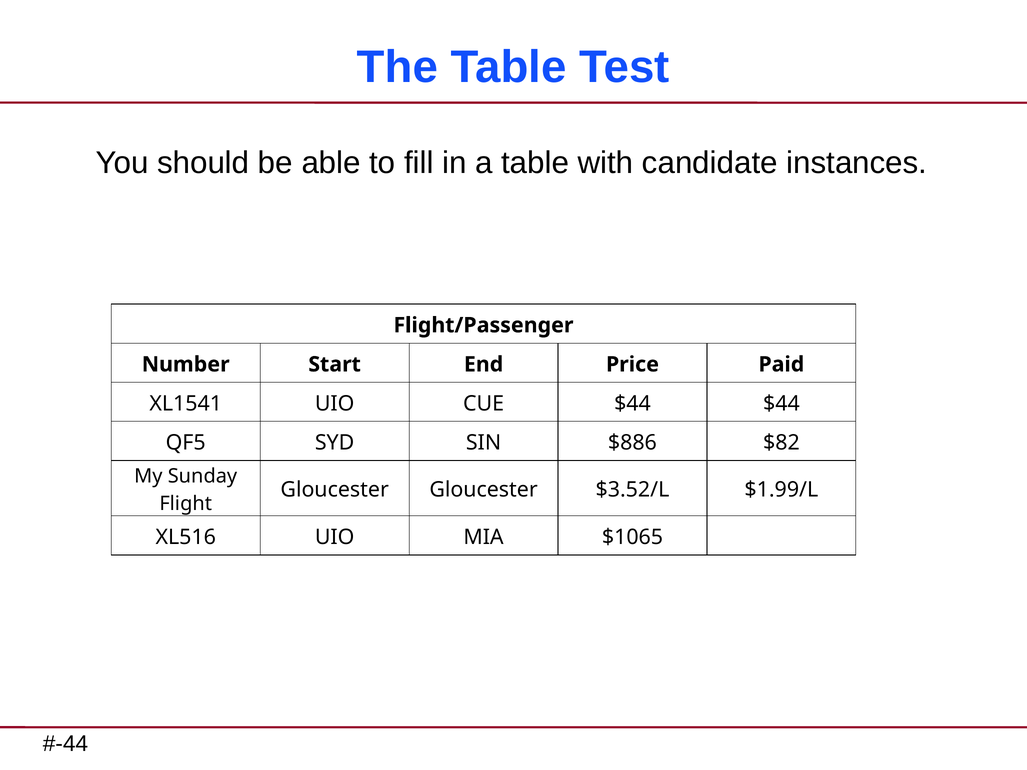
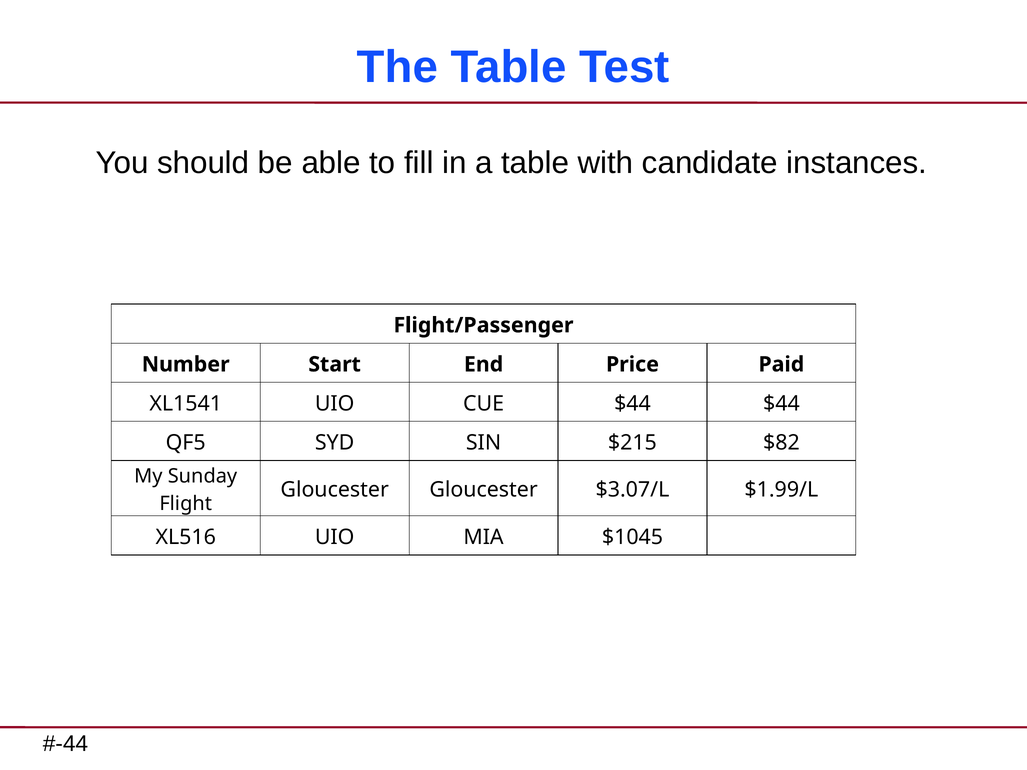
$886: $886 -> $215
$3.52/L: $3.52/L -> $3.07/L
$1065: $1065 -> $1045
